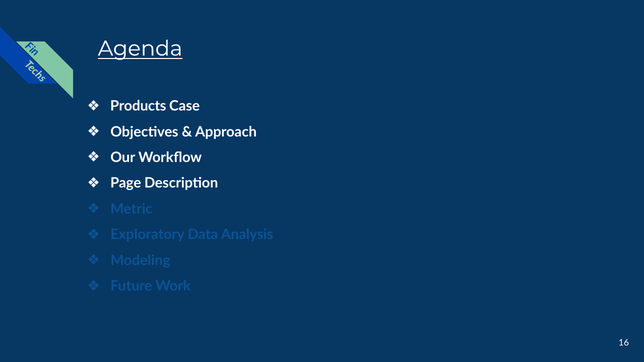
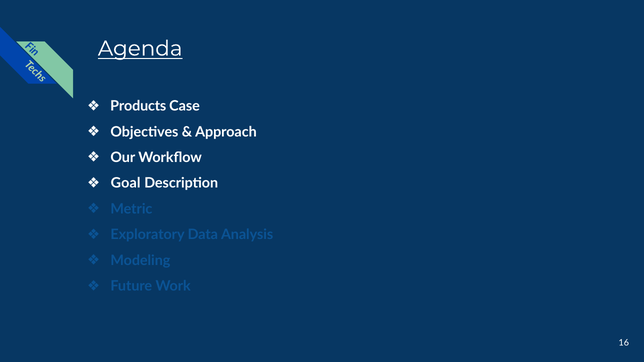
Page: Page -> Goal
